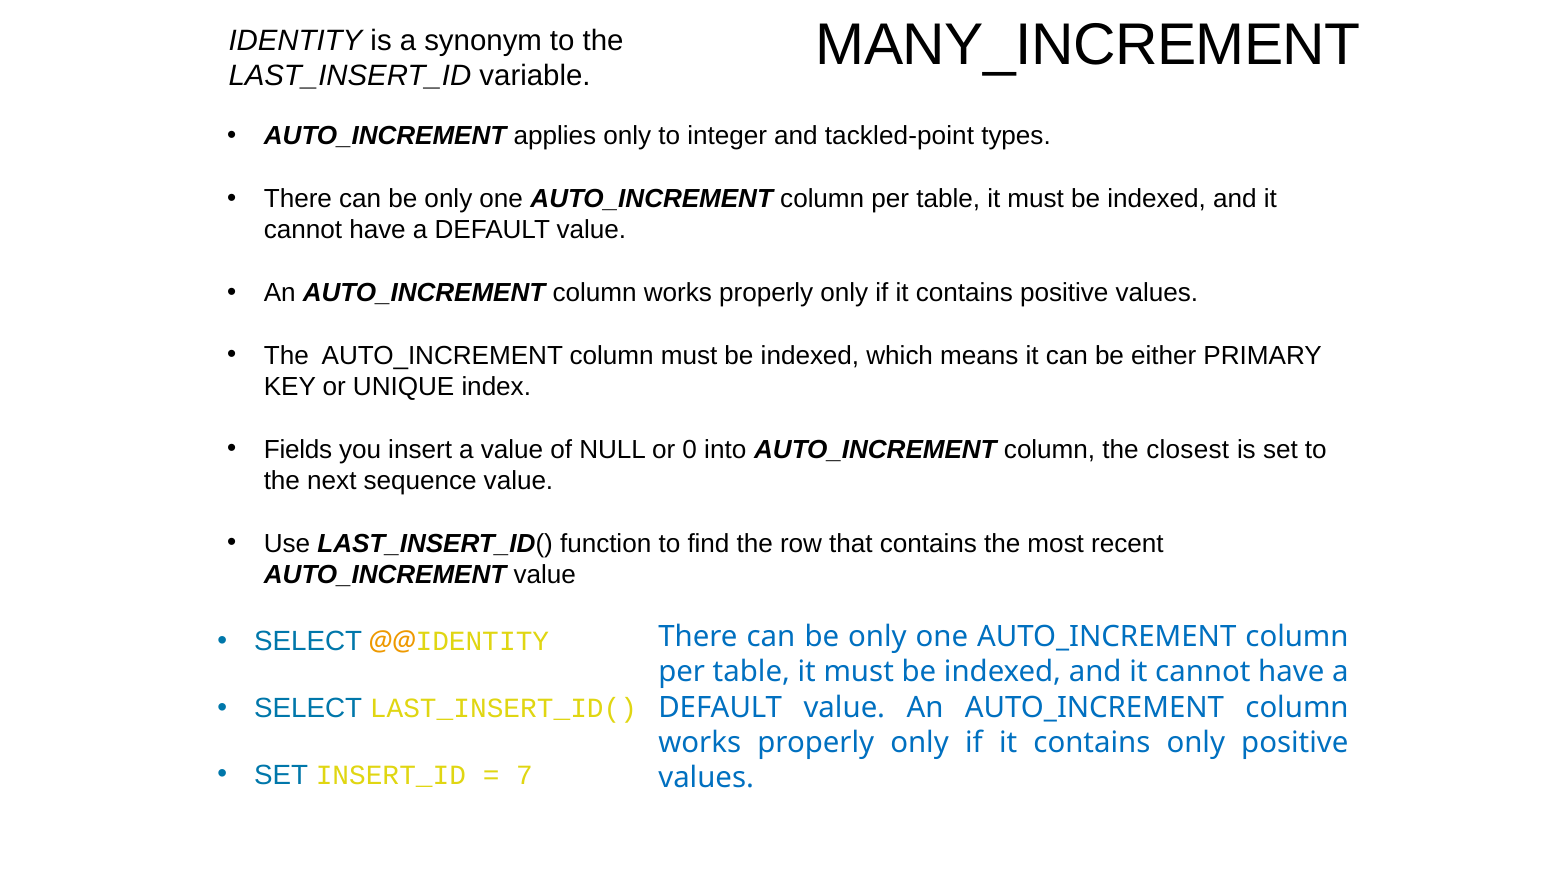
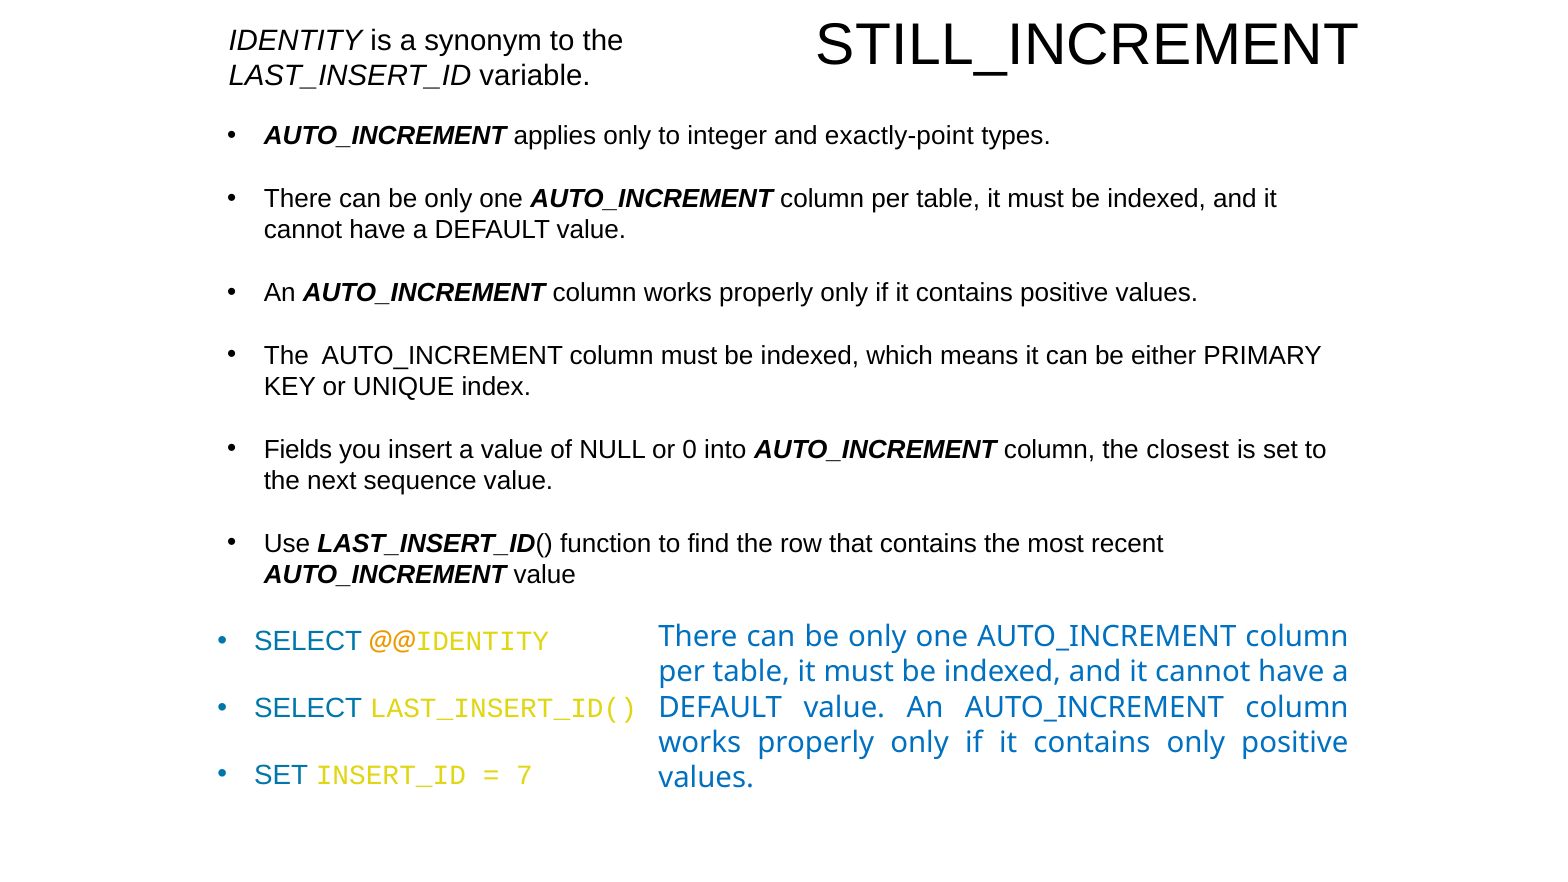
MANY_INCREMENT: MANY_INCREMENT -> STILL_INCREMENT
tackled-point: tackled-point -> exactly-point
